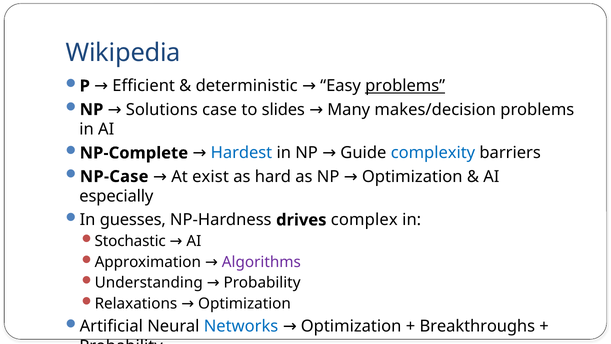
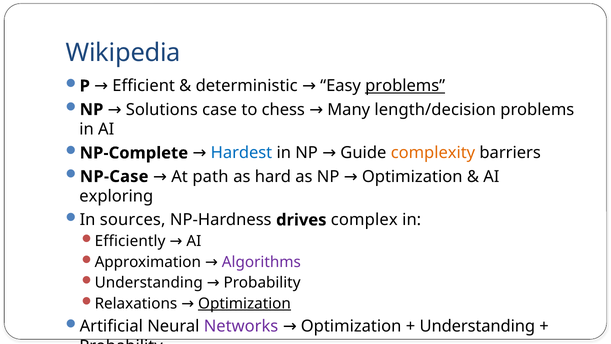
slides: slides -> chess
makes/decision: makes/decision -> length/decision
complexity colour: blue -> orange
exist: exist -> path
especially: especially -> exploring
guesses: guesses -> sources
Stochastic: Stochastic -> Efficiently
Optimization at (245, 303) underline: none -> present
Networks colour: blue -> purple
Breakthroughs at (477, 326): Breakthroughs -> Understanding
